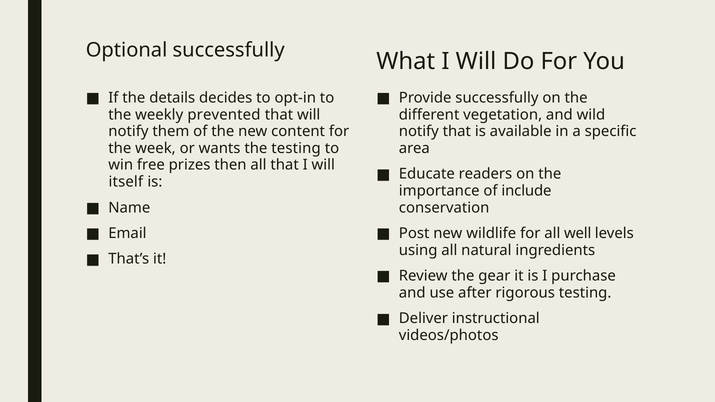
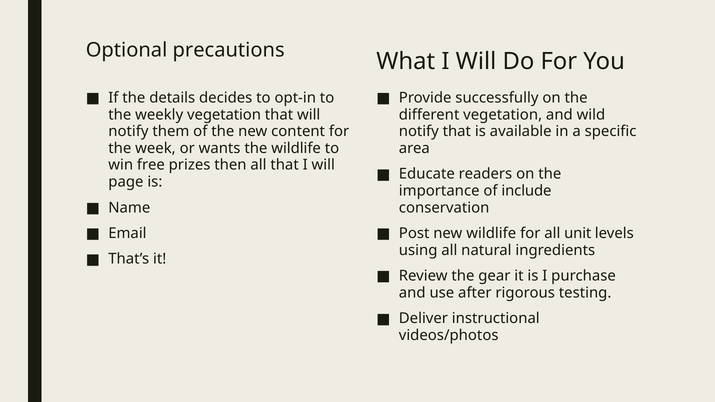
Optional successfully: successfully -> precautions
weekly prevented: prevented -> vegetation
the testing: testing -> wildlife
itself: itself -> page
well: well -> unit
